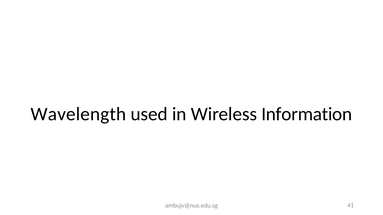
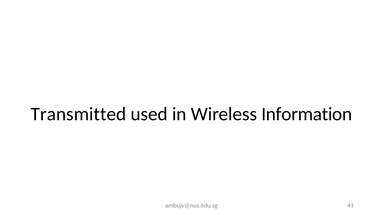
Wavelength: Wavelength -> Transmitted
